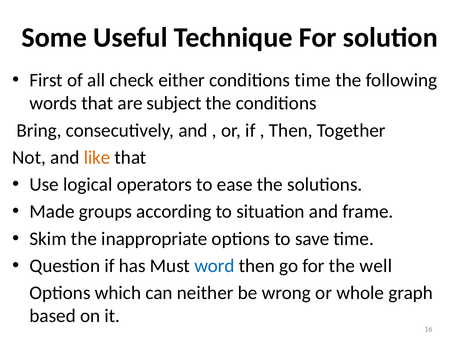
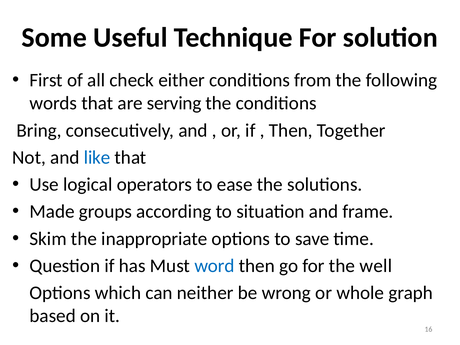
conditions time: time -> from
subject: subject -> serving
like colour: orange -> blue
